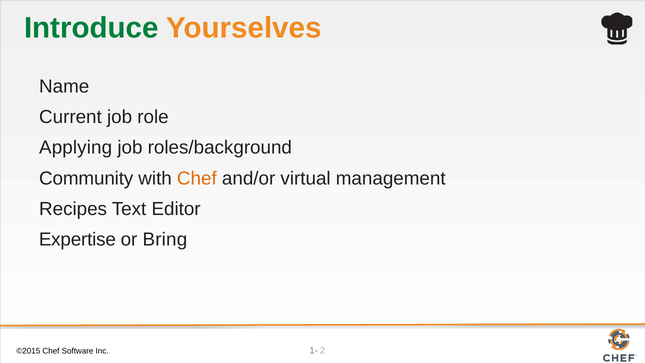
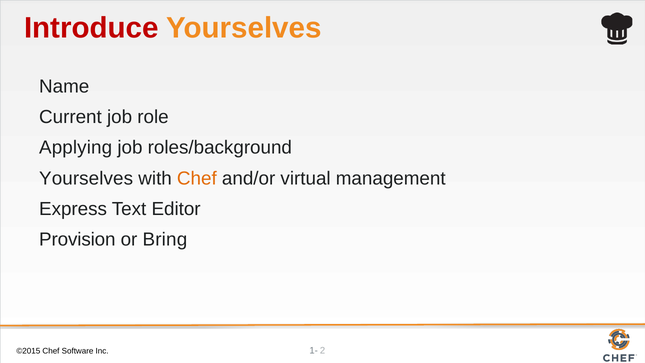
Introduce colour: green -> red
Community at (86, 178): Community -> Yourselves
Recipes: Recipes -> Express
Expertise: Expertise -> Provision
